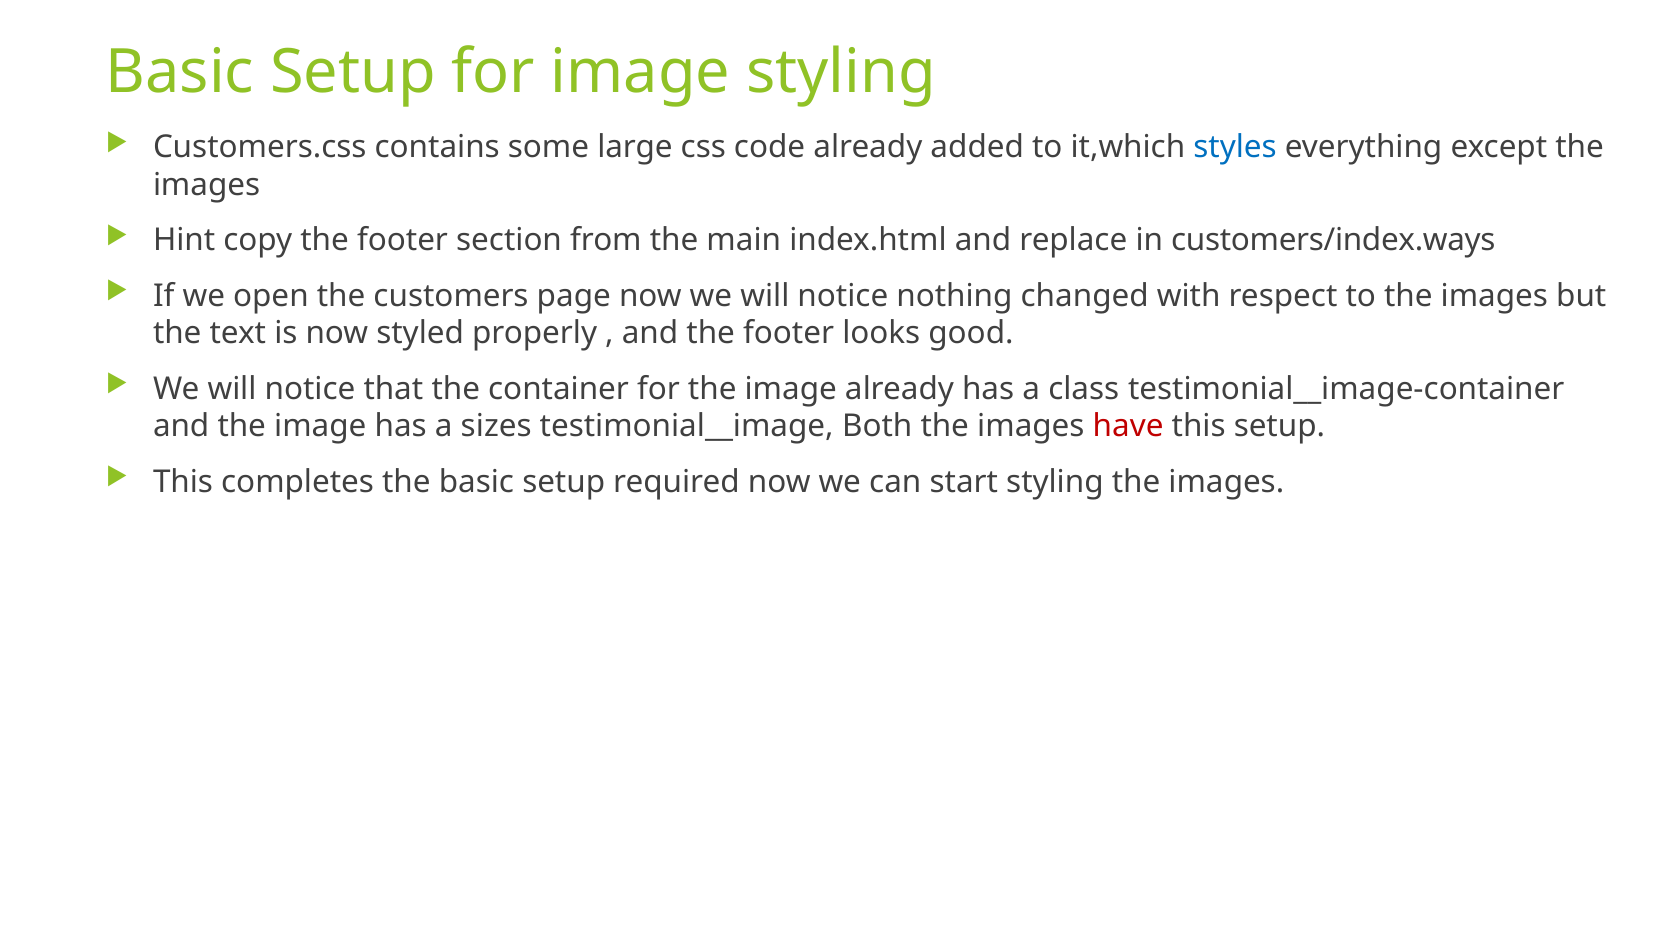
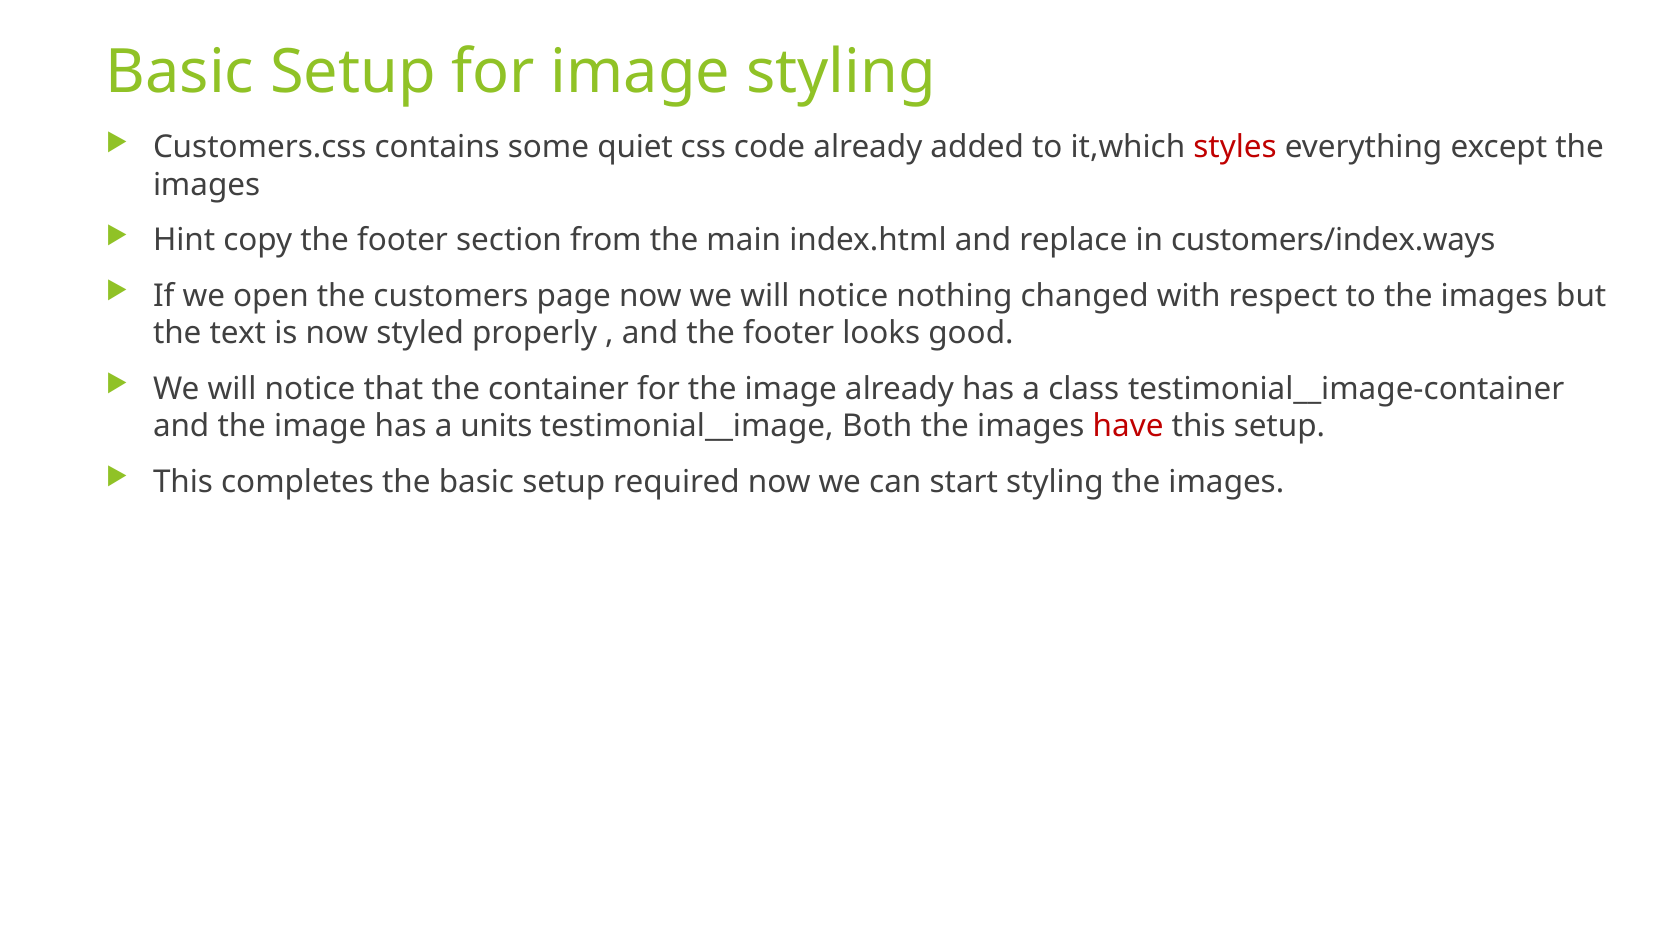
large: large -> quiet
styles colour: blue -> red
sizes: sizes -> units
